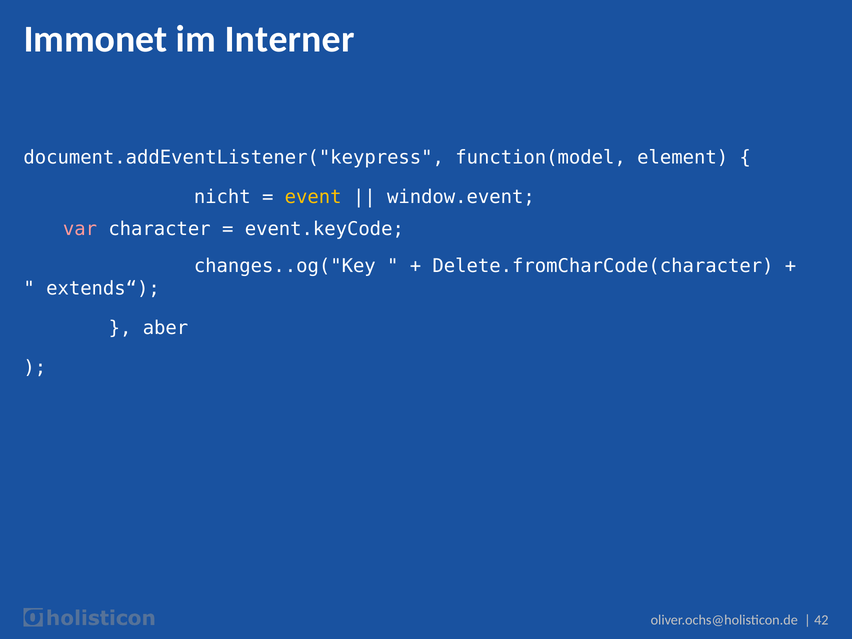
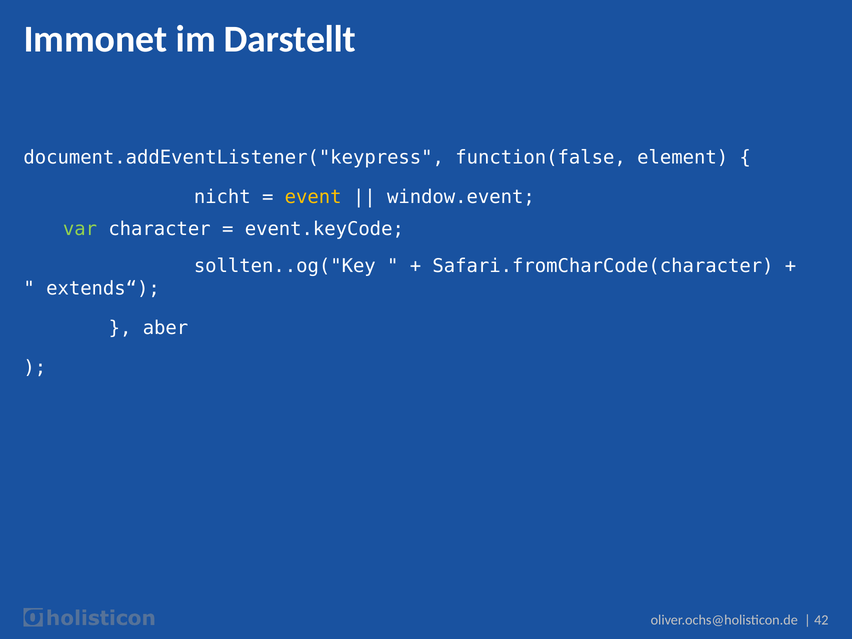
Interner: Interner -> Darstellt
function(model: function(model -> function(false
var colour: pink -> light green
changes..og("Key: changes..og("Key -> sollten..og("Key
Delete.fromCharCode(character: Delete.fromCharCode(character -> Safari.fromCharCode(character
